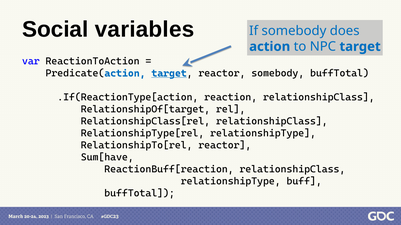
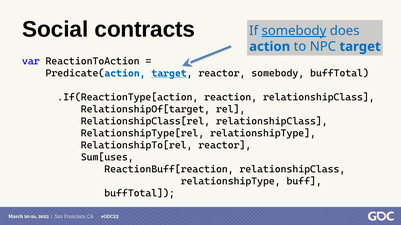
variables: variables -> contracts
somebody at (294, 31) underline: none -> present
Sum[have: Sum[have -> Sum[uses
